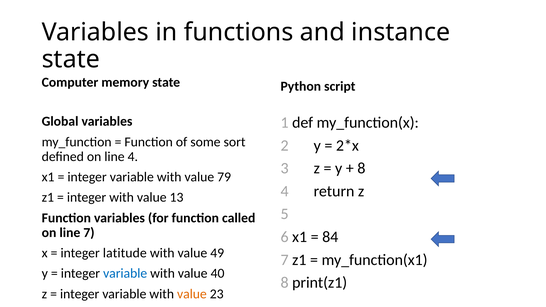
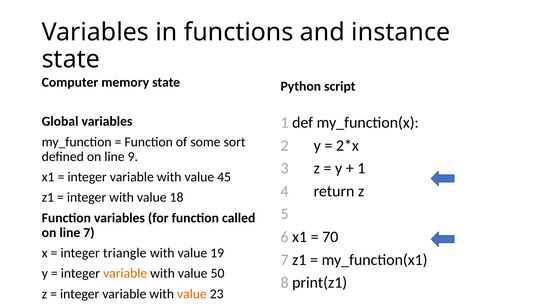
line 4: 4 -> 9
8 at (361, 168): 8 -> 1
79: 79 -> 45
13: 13 -> 18
84: 84 -> 70
latitude: latitude -> triangle
49: 49 -> 19
variable at (125, 274) colour: blue -> orange
40: 40 -> 50
